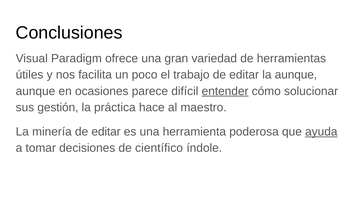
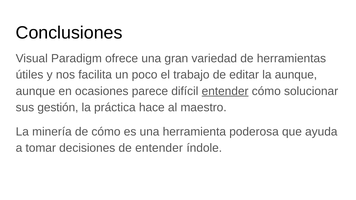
minería de editar: editar -> cómo
ayuda underline: present -> none
de científico: científico -> entender
